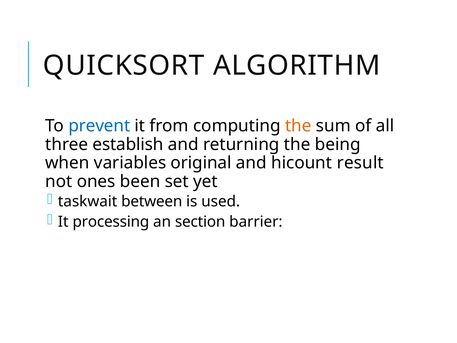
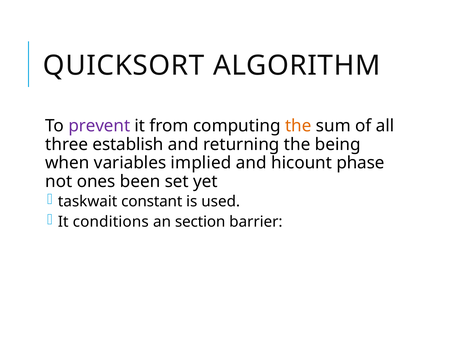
prevent colour: blue -> purple
original: original -> implied
result: result -> phase
between: between -> constant
processing: processing -> conditions
